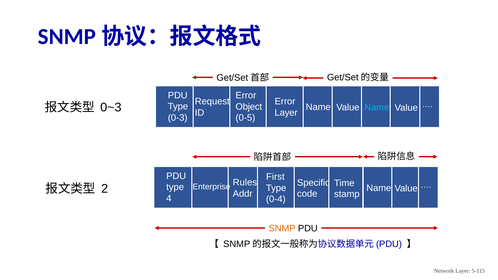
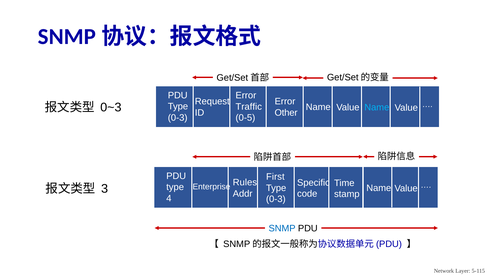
Object: Object -> Traffic
Layer at (286, 113): Layer -> Other
2: 2 -> 3
0-4 at (276, 199): 0-4 -> 0-3
SNMP colour: orange -> blue
